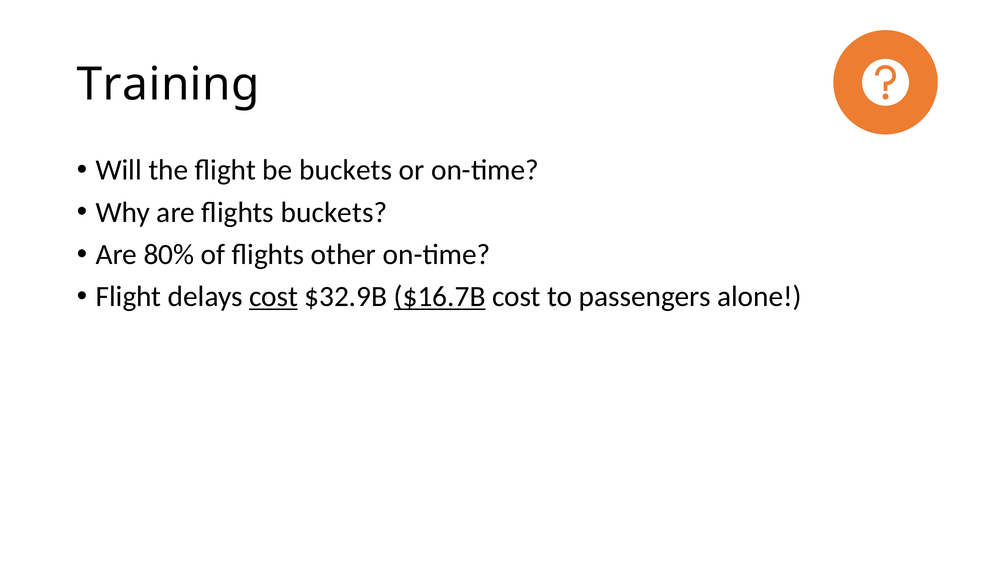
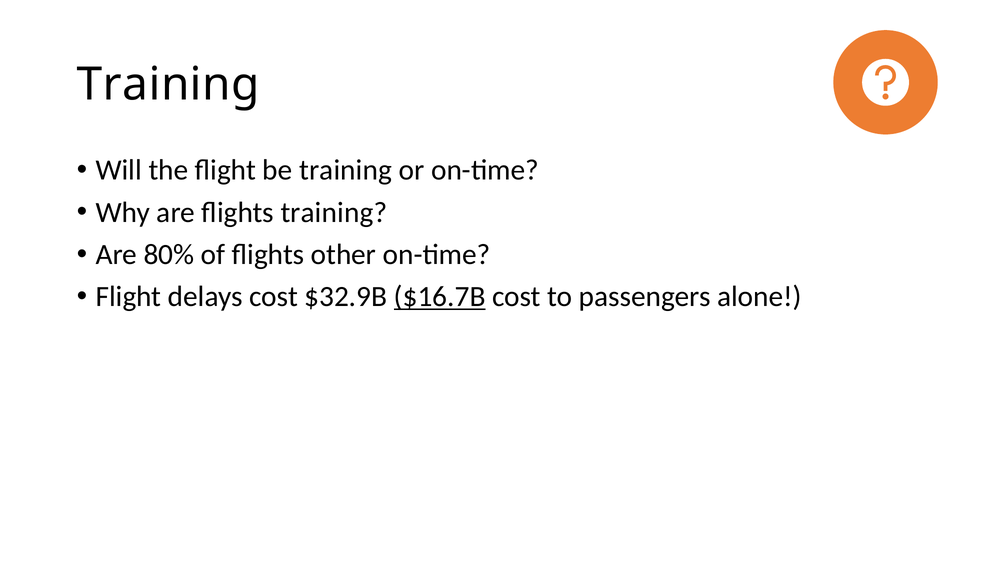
be buckets: buckets -> training
flights buckets: buckets -> training
cost at (274, 297) underline: present -> none
